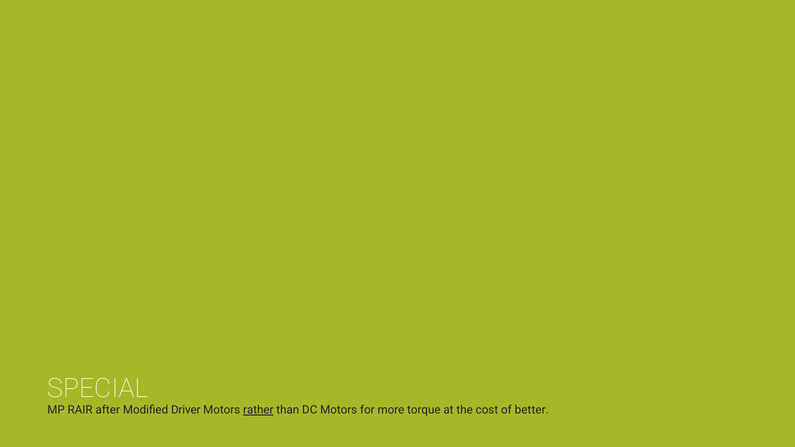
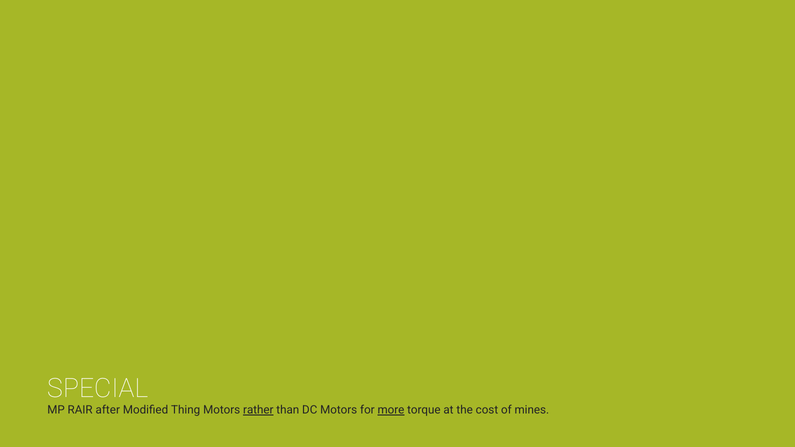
Driver: Driver -> Thing
more underline: none -> present
better: better -> mines
